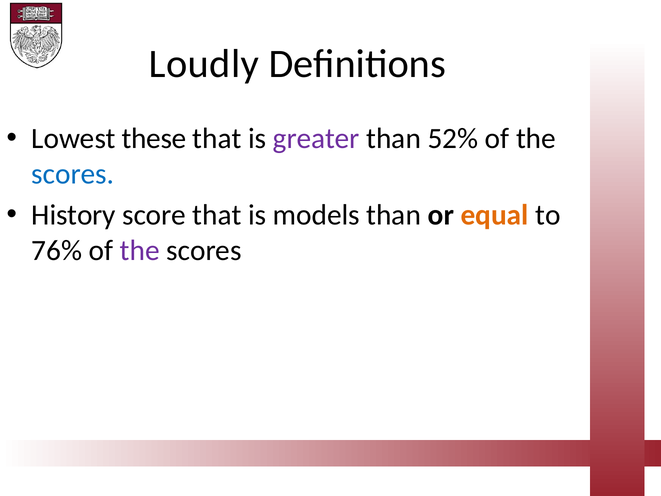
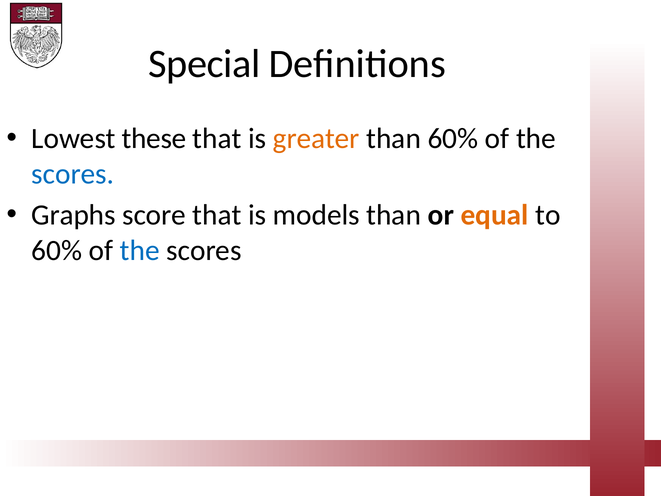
Loudly: Loudly -> Special
greater colour: purple -> orange
than 52%: 52% -> 60%
History: History -> Graphs
76% at (57, 250): 76% -> 60%
the at (140, 250) colour: purple -> blue
